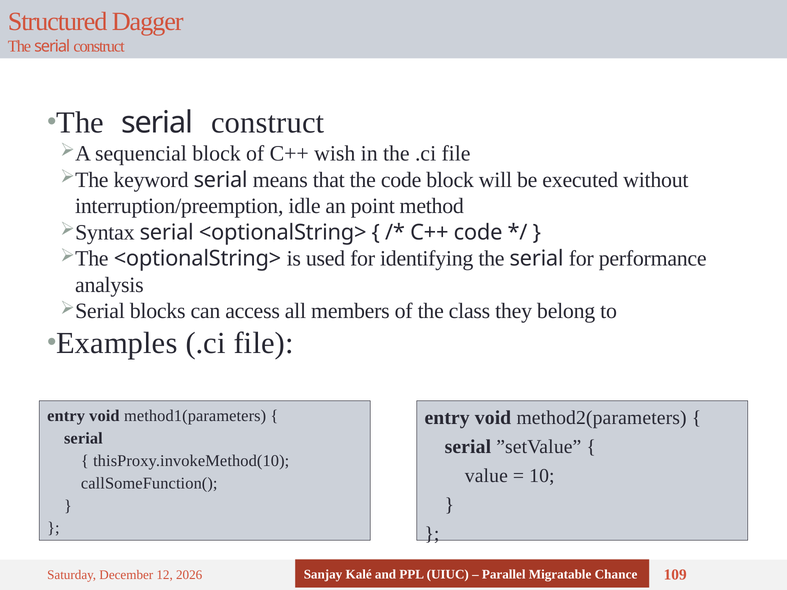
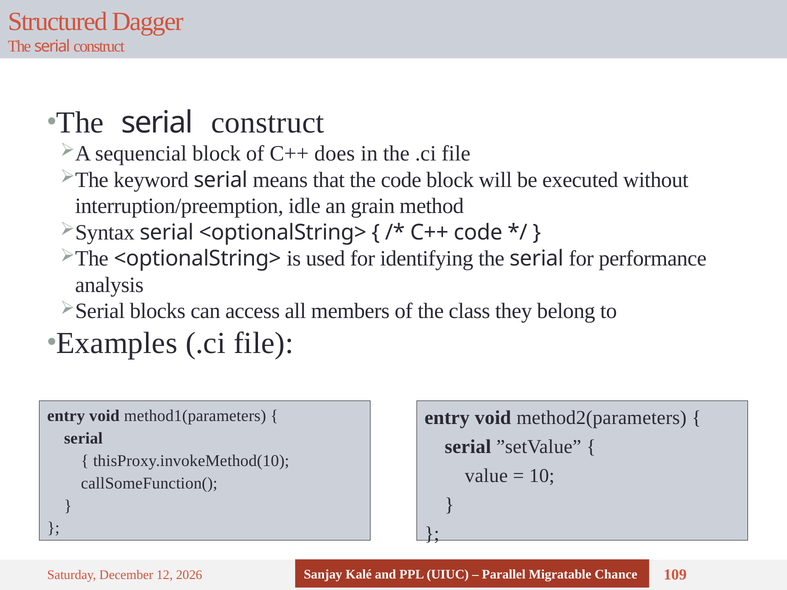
wish: wish -> does
point: point -> grain
